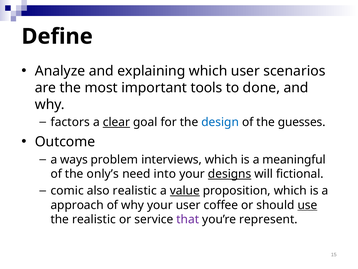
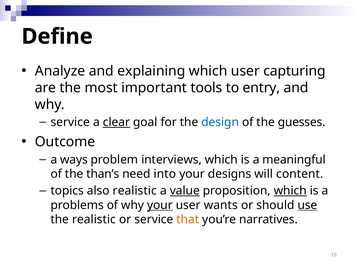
scenarios: scenarios -> capturing
done: done -> entry
factors at (70, 122): factors -> service
only’s: only’s -> than’s
designs underline: present -> none
fictional: fictional -> content
comic: comic -> topics
which at (290, 190) underline: none -> present
approach: approach -> problems
your at (160, 205) underline: none -> present
coﬀee: coﬀee -> wants
that colour: purple -> orange
represent: represent -> narratives
